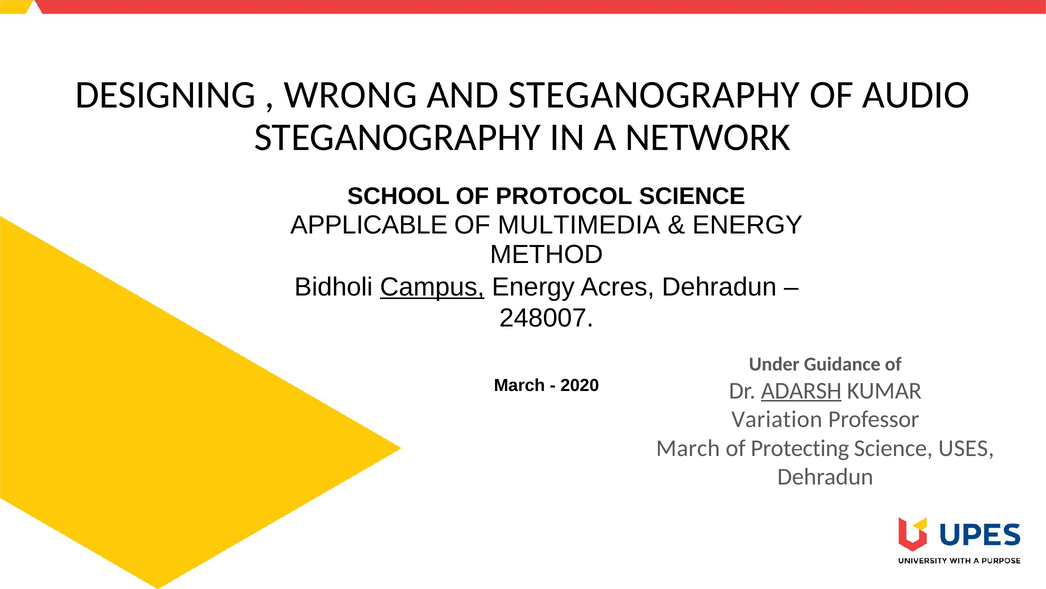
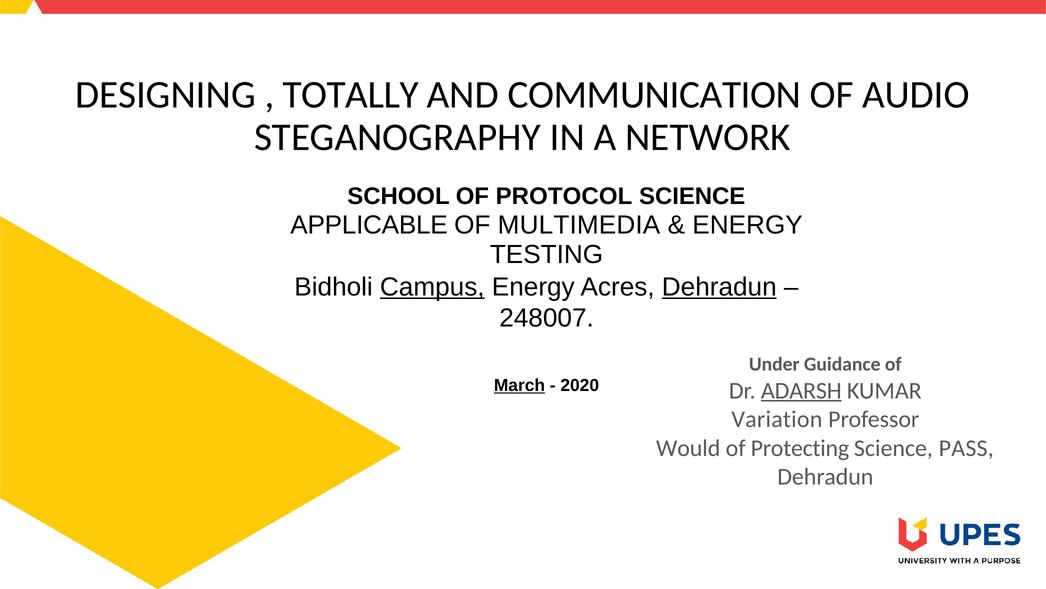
WRONG: WRONG -> TOTALLY
AND STEGANOGRAPHY: STEGANOGRAPHY -> COMMUNICATION
METHOD: METHOD -> TESTING
Dehradun at (719, 287) underline: none -> present
March at (519, 385) underline: none -> present
March at (688, 448): March -> Would
USES: USES -> PASS
